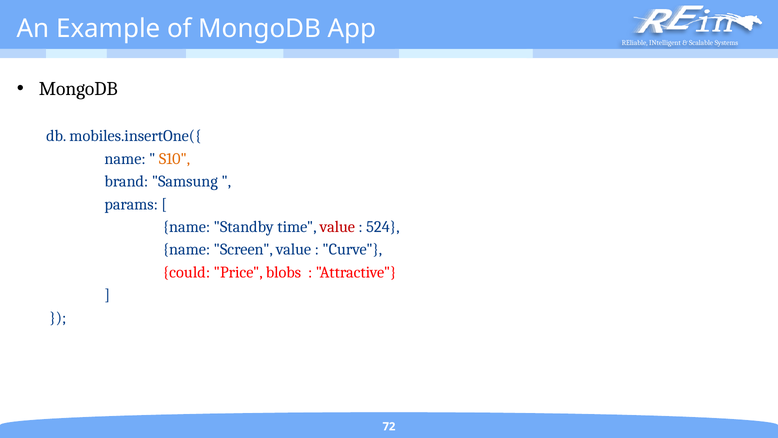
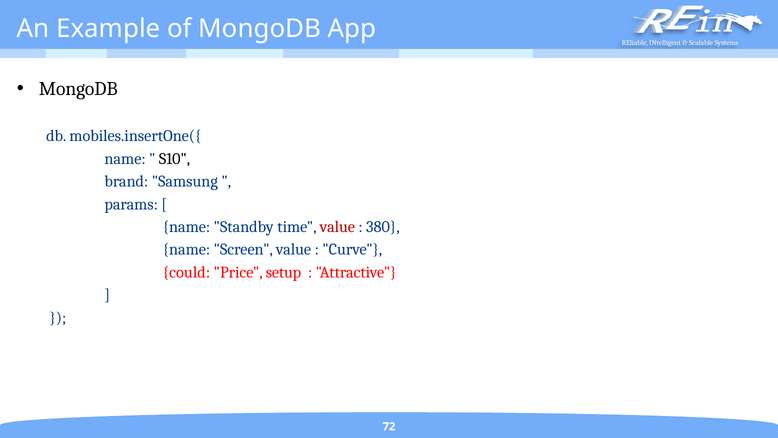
S10 colour: orange -> black
524: 524 -> 380
blobs: blobs -> setup
